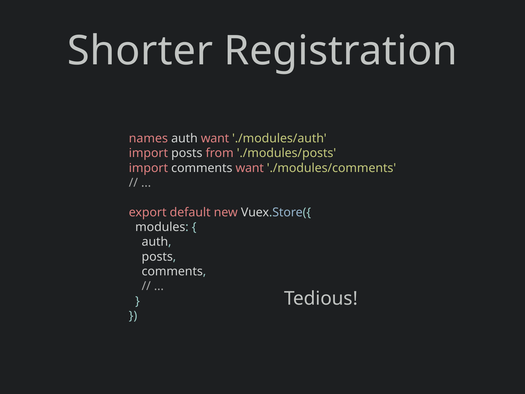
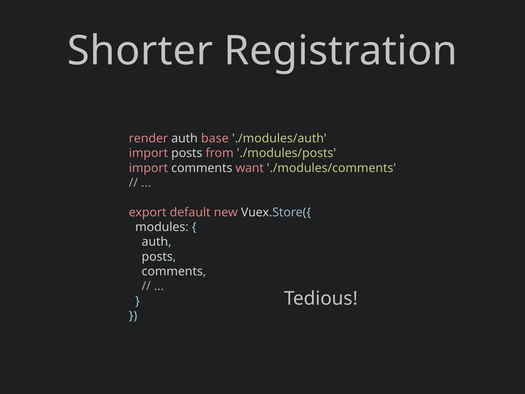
names: names -> render
auth want: want -> base
